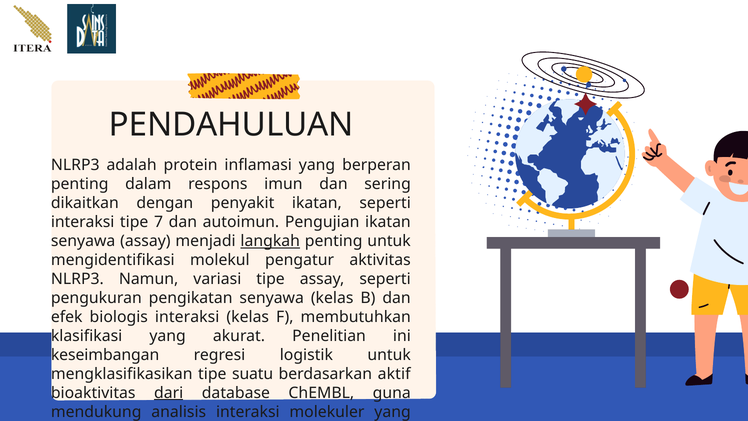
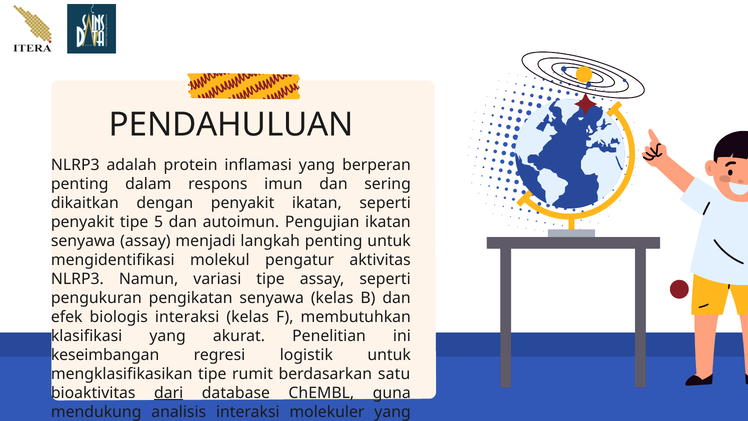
interaksi at (83, 222): interaksi -> penyakit
7: 7 -> 5
langkah underline: present -> none
suatu: suatu -> rumit
aktif: aktif -> satu
